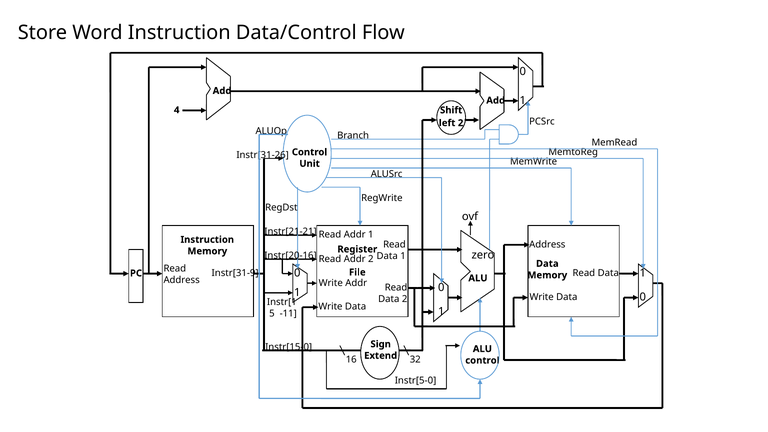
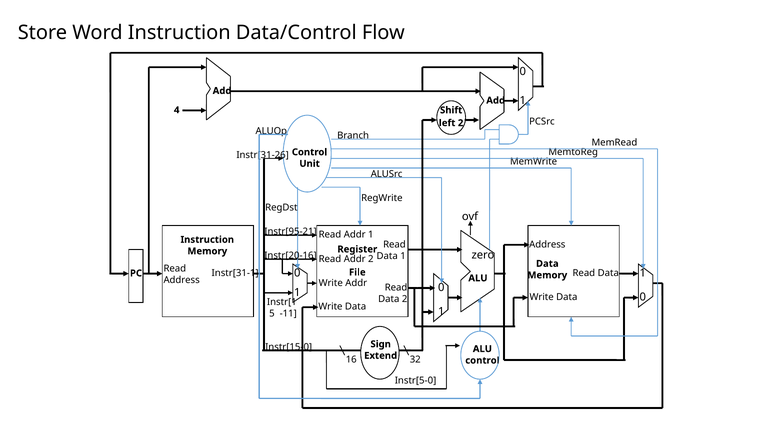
Instr[21-21: Instr[21-21 -> Instr[95-21
Instr[31-9: Instr[31-9 -> Instr[31-1
